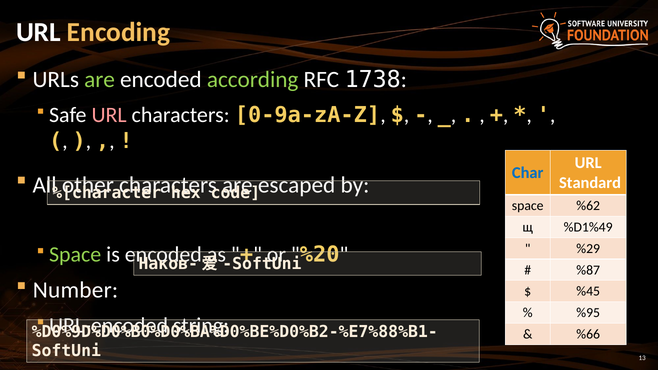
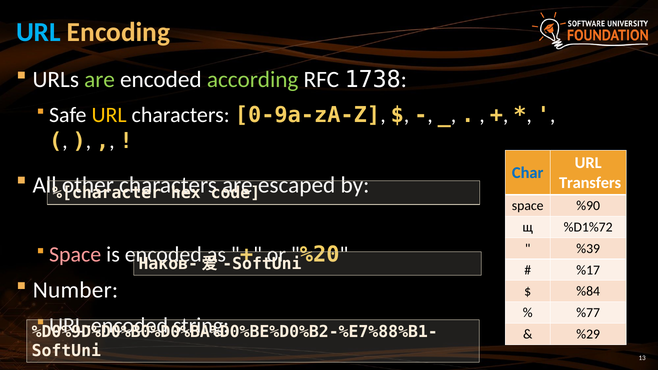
URL at (38, 32) colour: white -> light blue
URL at (109, 115) colour: pink -> yellow
Standard: Standard -> Transfers
%62: %62 -> %90
%D1%49: %D1%49 -> %D1%72
%29: %29 -> %39
Space at (75, 255) colour: light green -> pink
%87: %87 -> %17
%45: %45 -> %84
%95: %95 -> %77
%66: %66 -> %29
